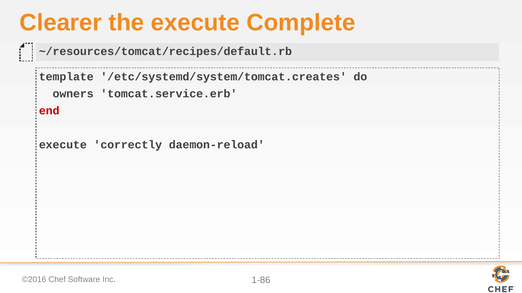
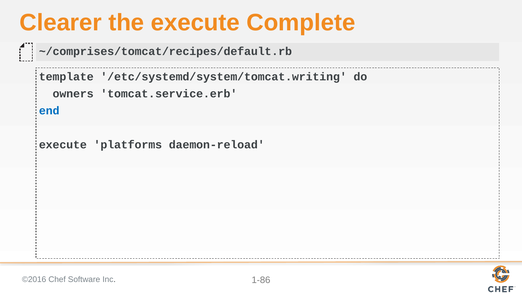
~/resources/tomcat/recipes/default.rb: ~/resources/tomcat/recipes/default.rb -> ~/comprises/tomcat/recipes/default.rb
/etc/systemd/system/tomcat.creates: /etc/systemd/system/tomcat.creates -> /etc/systemd/system/tomcat.writing
end colour: red -> blue
correctly: correctly -> platforms
